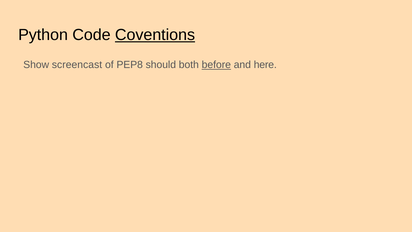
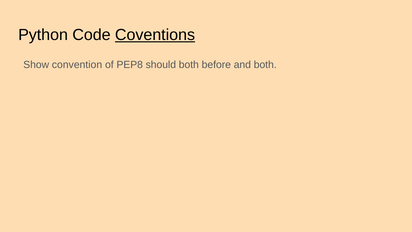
screencast: screencast -> convention
before underline: present -> none
and here: here -> both
